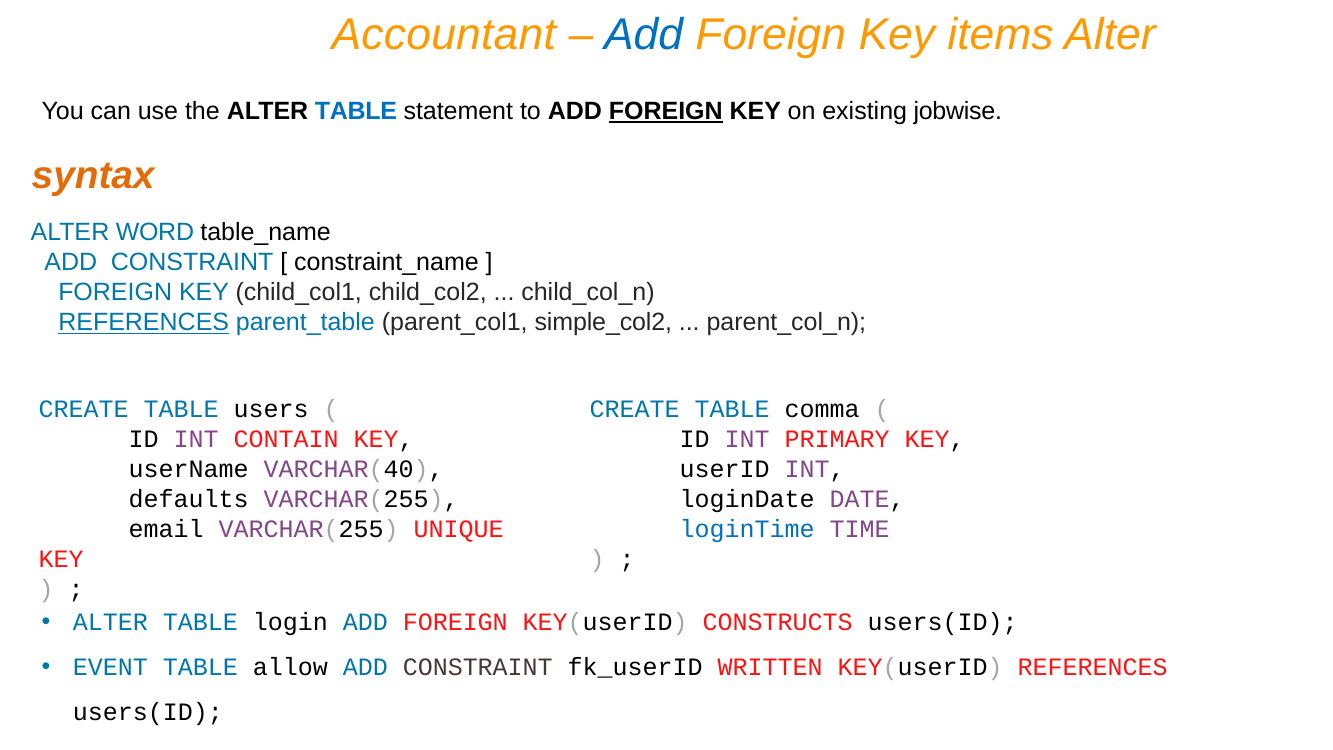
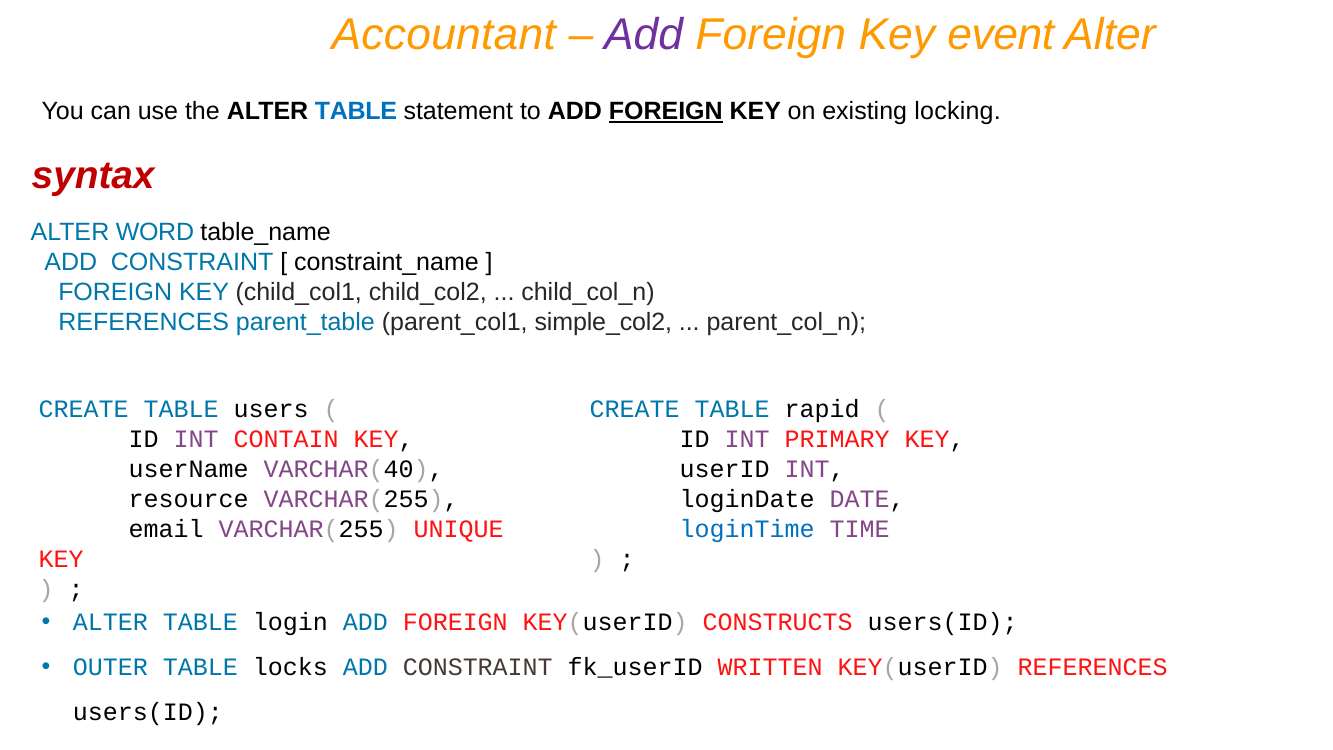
Add at (644, 35) colour: blue -> purple
items: items -> event
jobwise: jobwise -> locking
syntax colour: orange -> red
REFERENCES at (144, 323) underline: present -> none
comma: comma -> rapid
defaults: defaults -> resource
EVENT: EVENT -> OUTER
allow: allow -> locks
